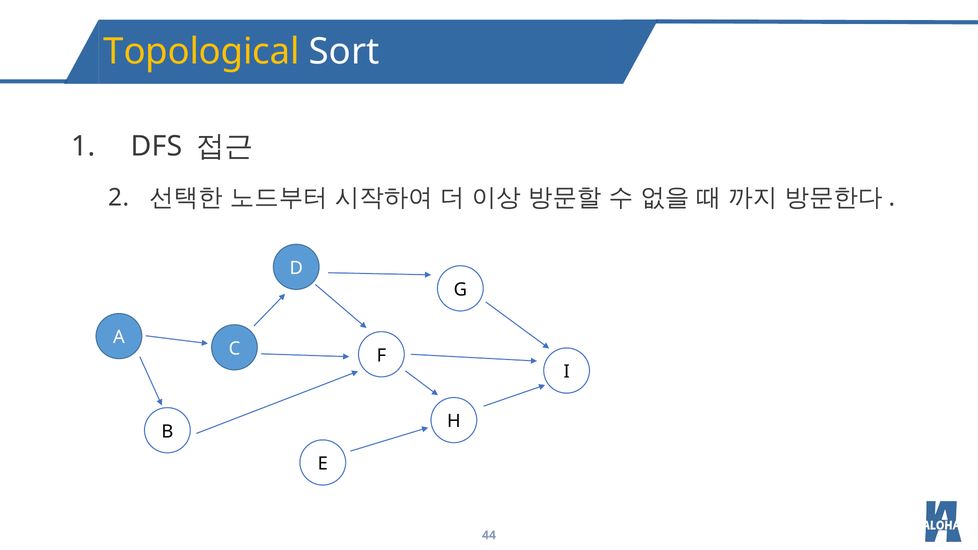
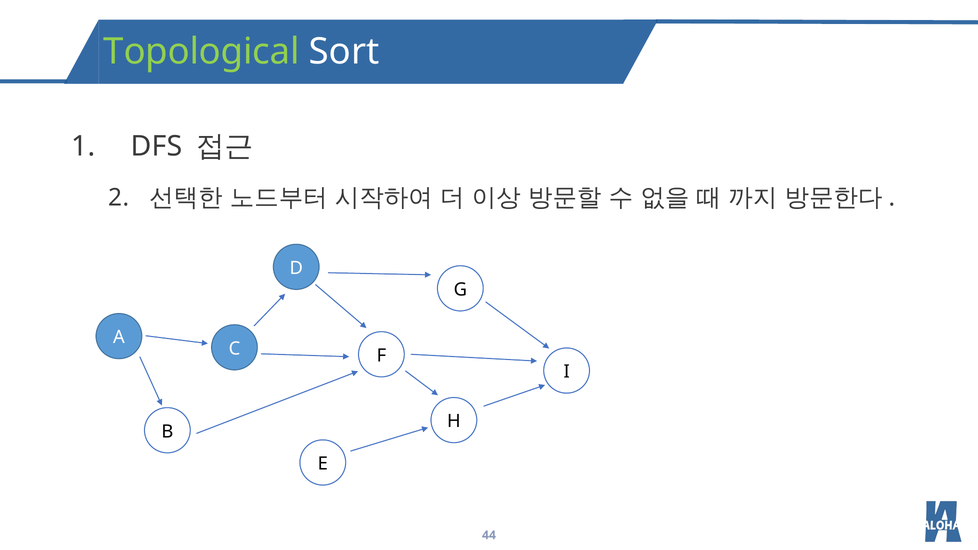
Topological colour: yellow -> light green
